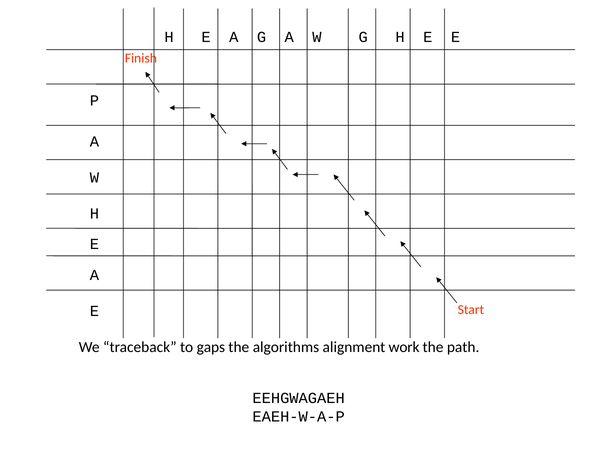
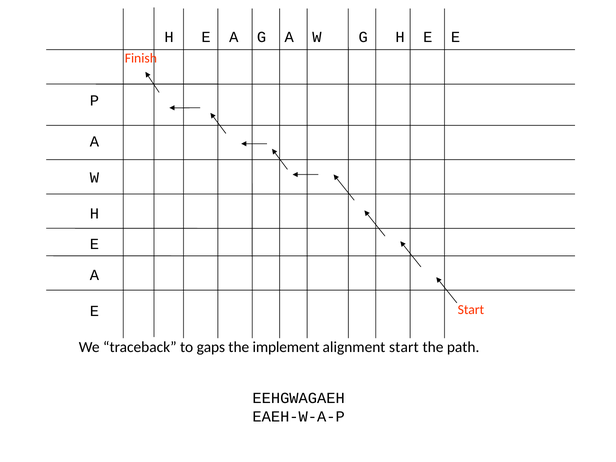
algorithms: algorithms -> implement
alignment work: work -> start
